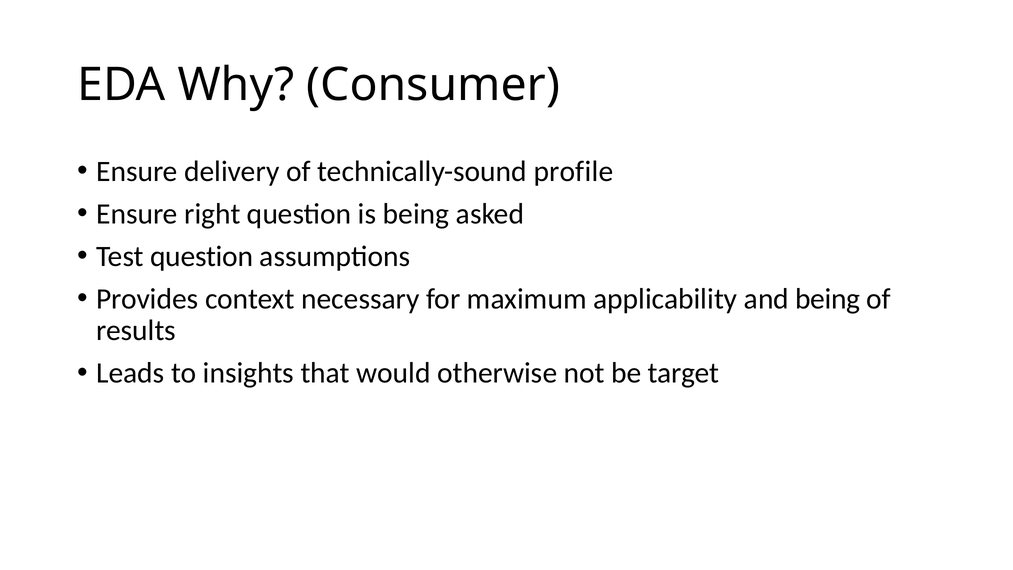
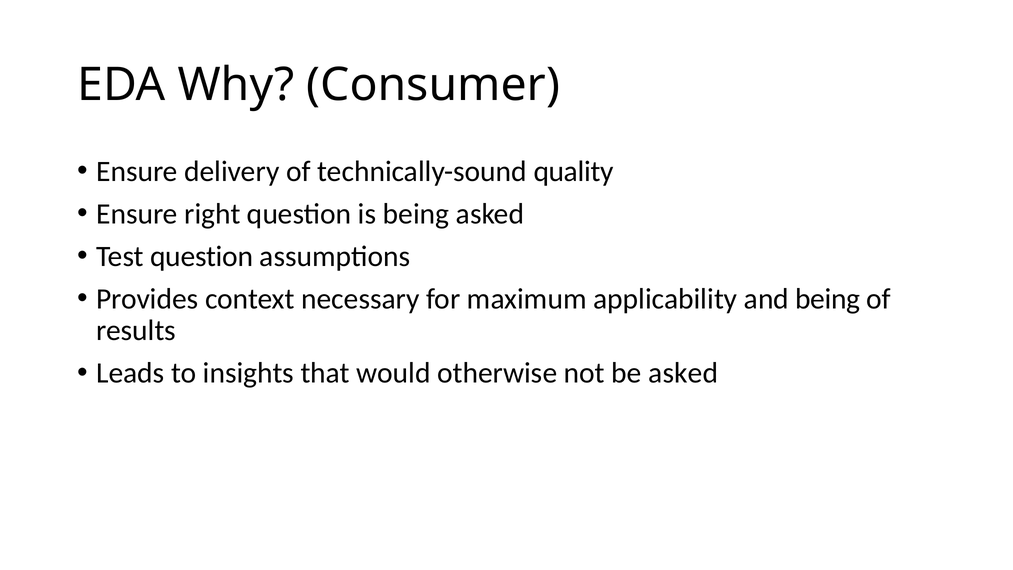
profile: profile -> quality
be target: target -> asked
